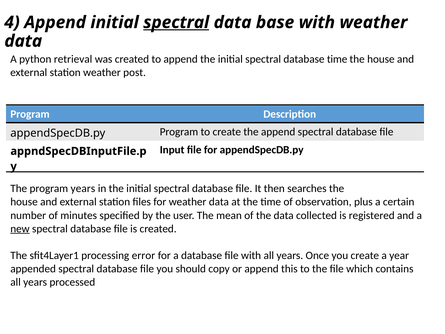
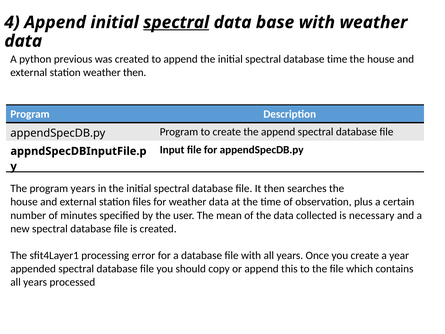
retrieval: retrieval -> previous
weather post: post -> then
registered: registered -> necessary
new underline: present -> none
